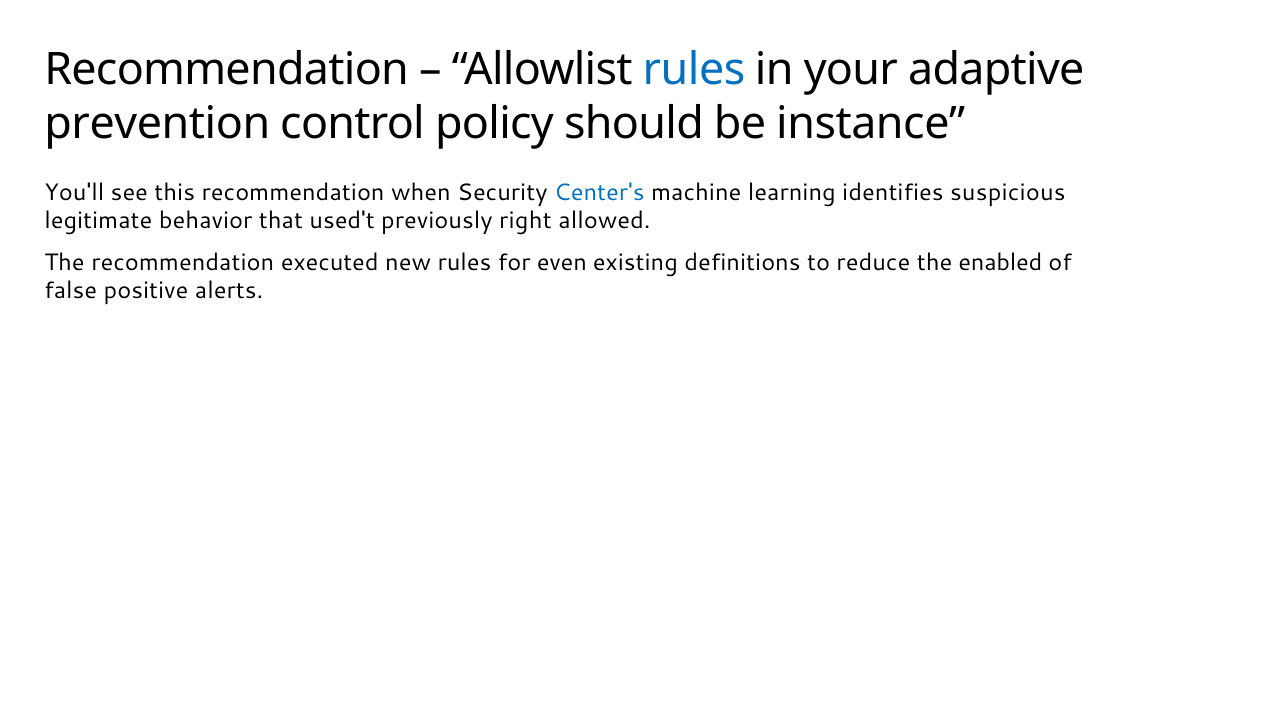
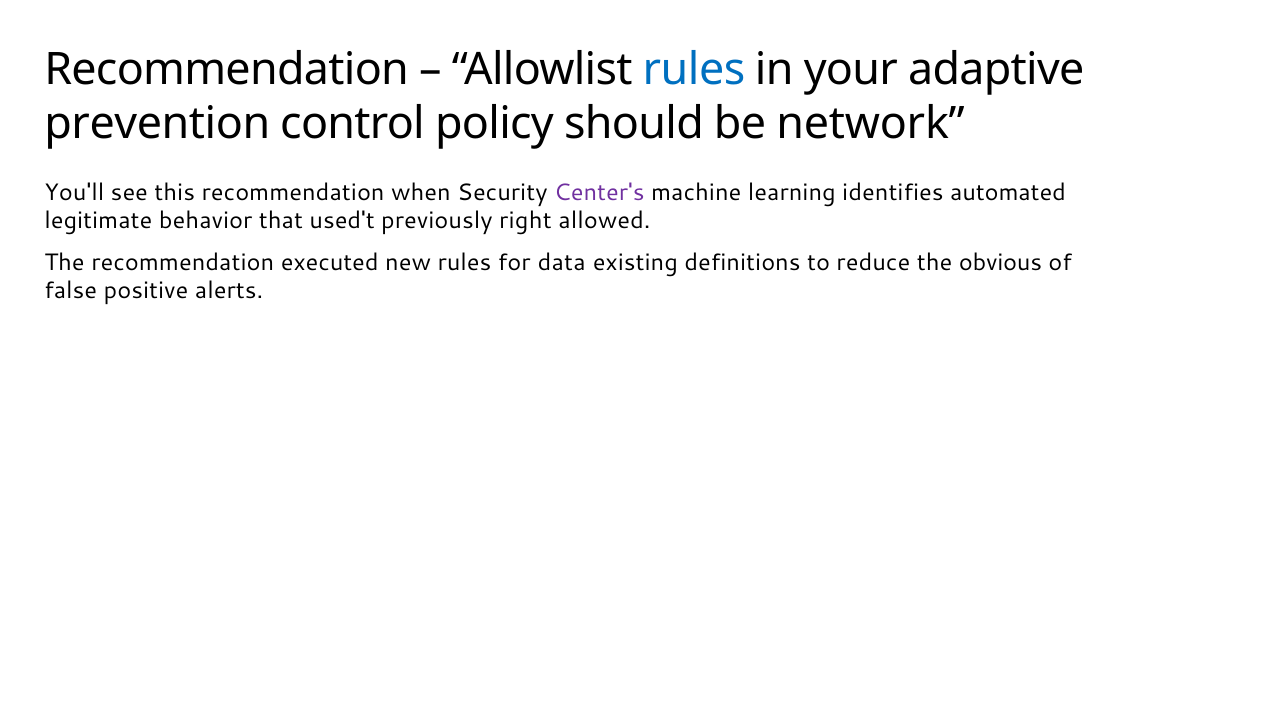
instance: instance -> network
Center's colour: blue -> purple
suspicious: suspicious -> automated
even: even -> data
enabled: enabled -> obvious
